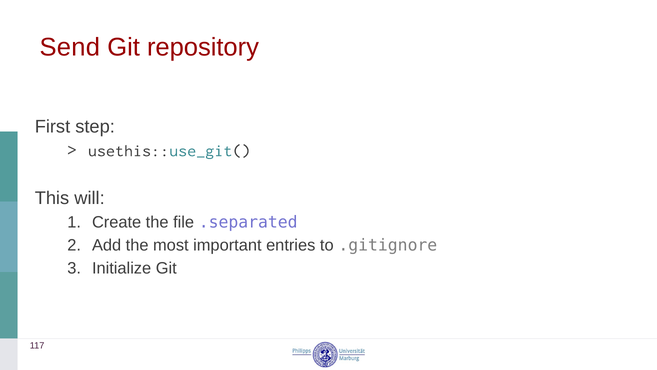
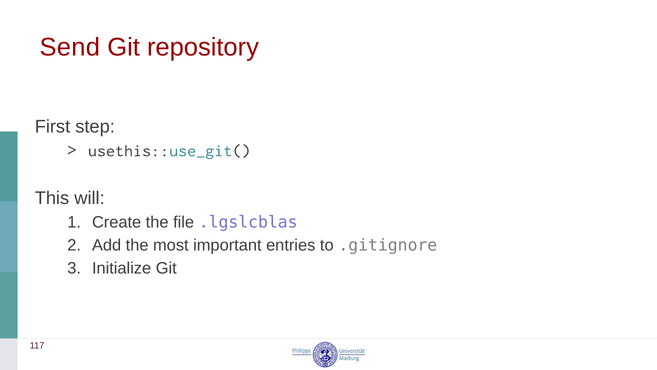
.separated: .separated -> .lgslcblas
